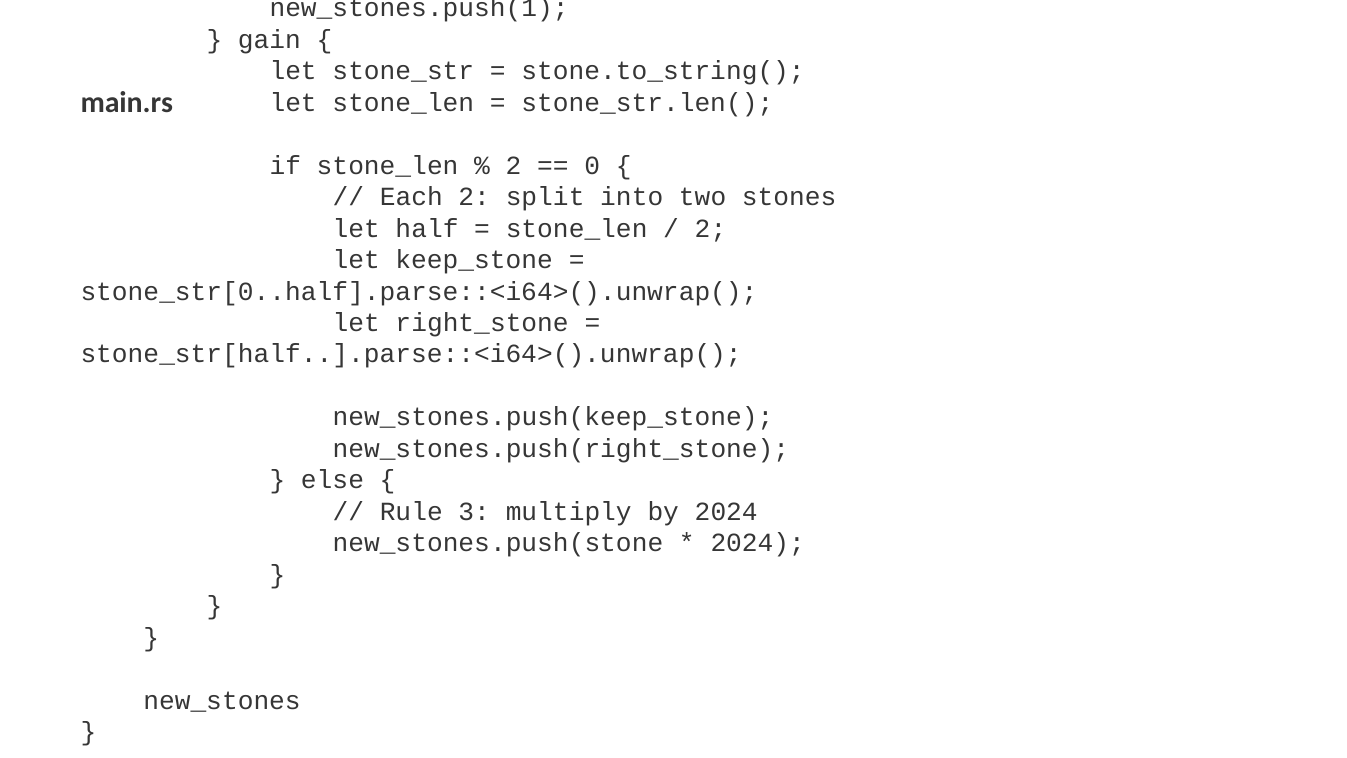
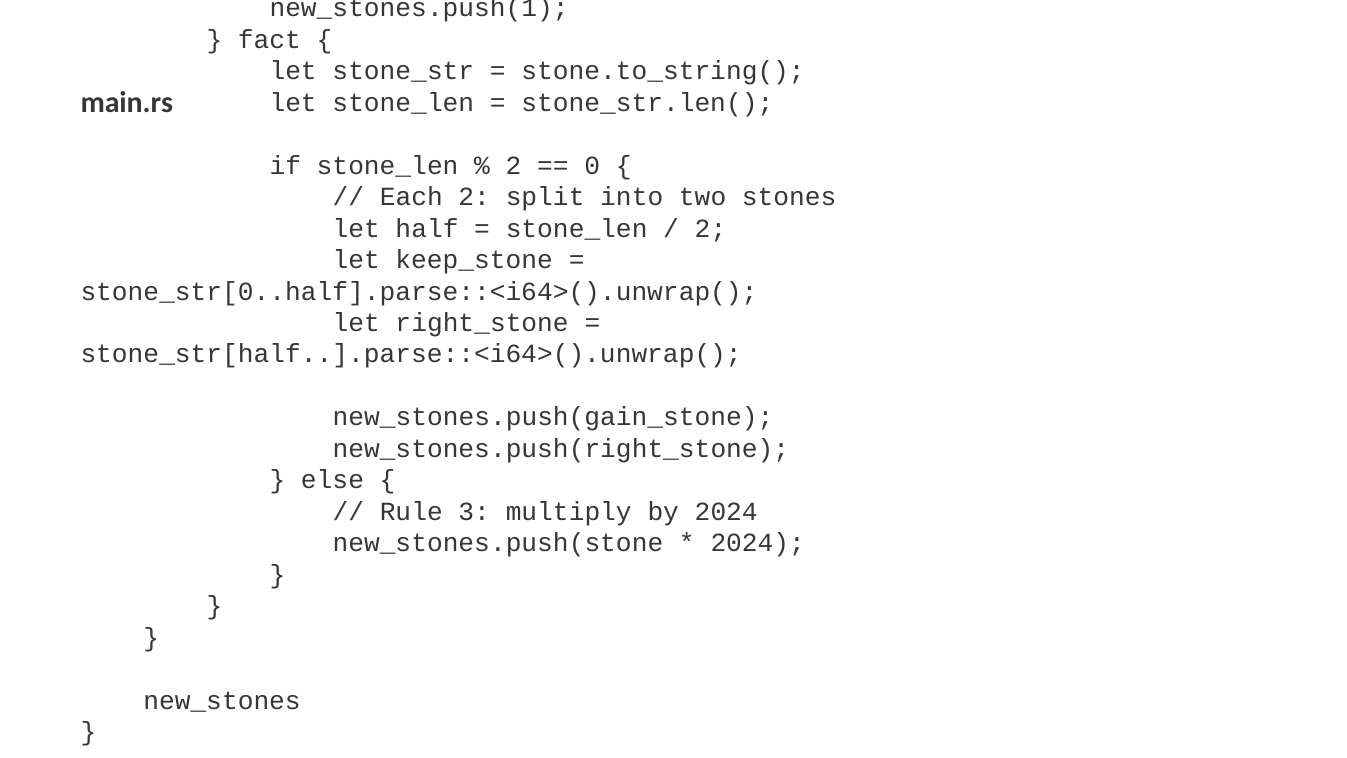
gain: gain -> fact
new_stones.push(keep_stone: new_stones.push(keep_stone -> new_stones.push(gain_stone
